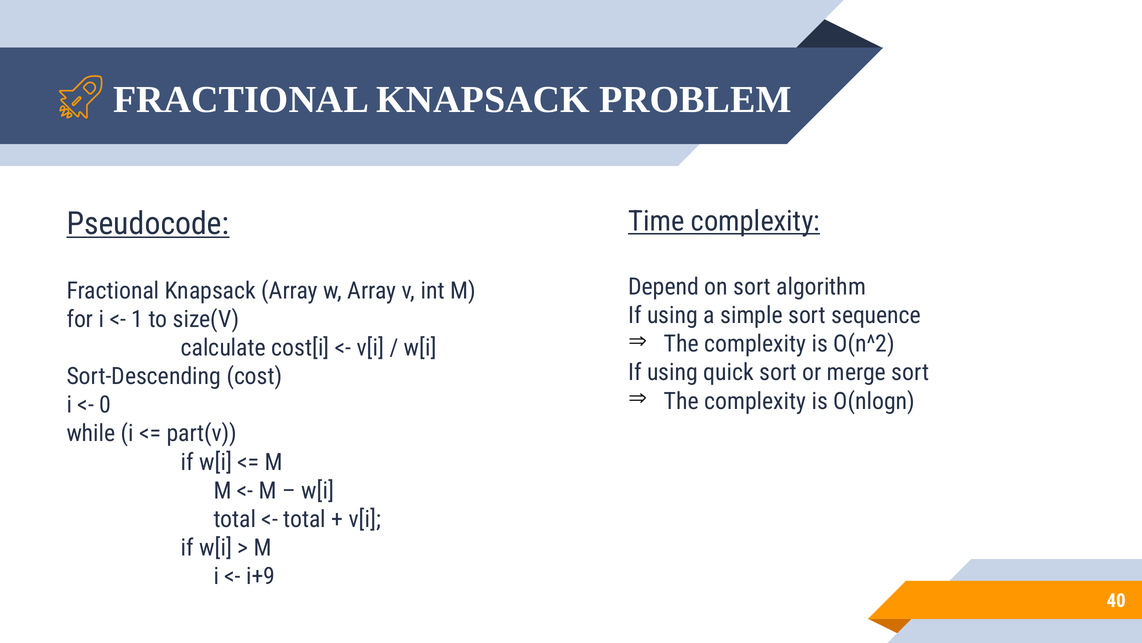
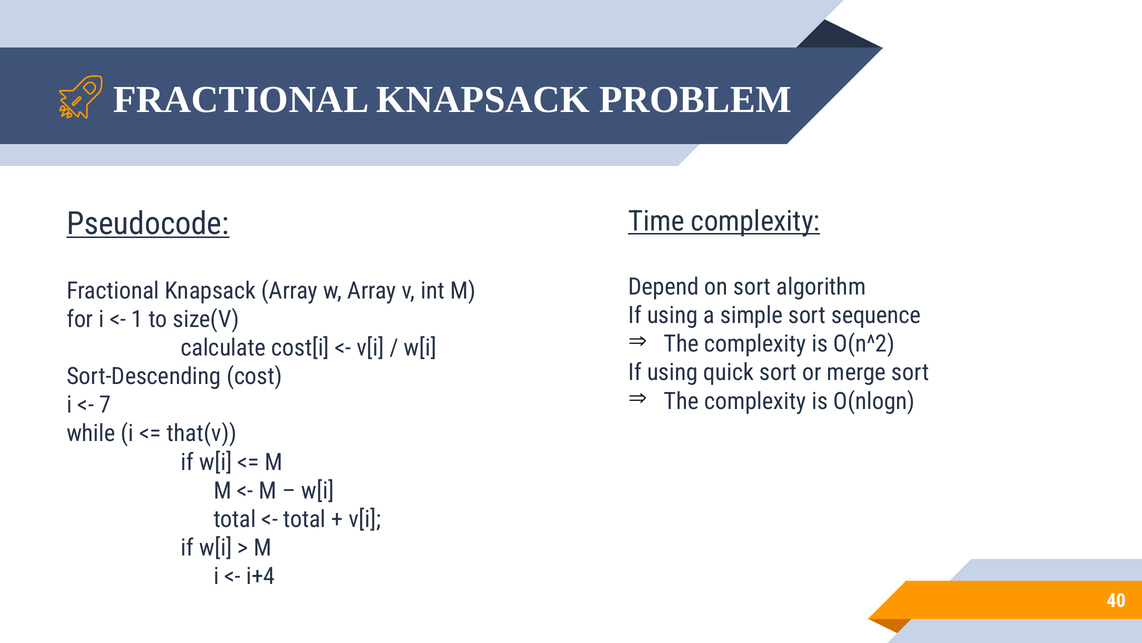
0: 0 -> 7
part(v: part(v -> that(v
i+9: i+9 -> i+4
